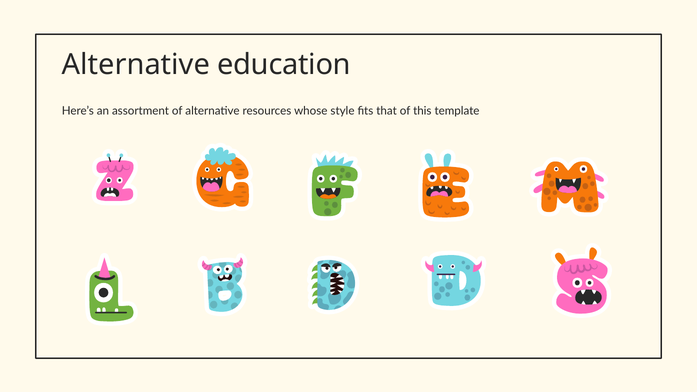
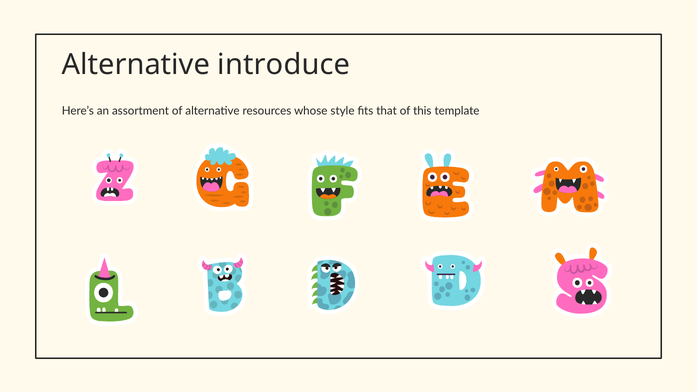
education: education -> introduce
